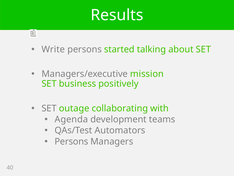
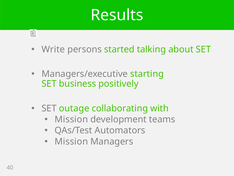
mission: mission -> starting
Agenda at (71, 119): Agenda -> Mission
Persons at (71, 141): Persons -> Mission
